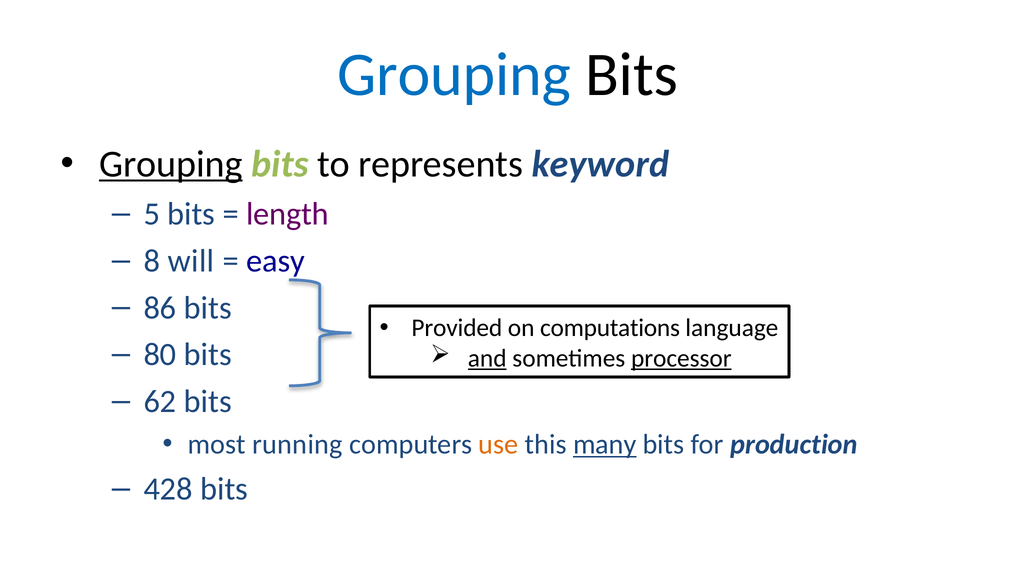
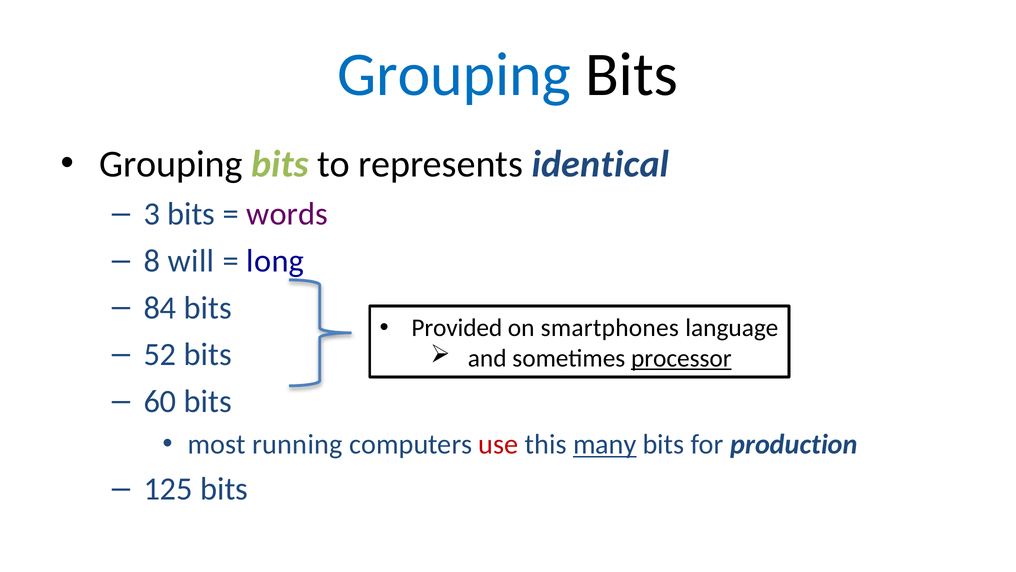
Grouping at (171, 164) underline: present -> none
keyword: keyword -> identical
5: 5 -> 3
length: length -> words
easy: easy -> long
86: 86 -> 84
computations: computations -> smartphones
80: 80 -> 52
and underline: present -> none
62: 62 -> 60
use colour: orange -> red
428: 428 -> 125
